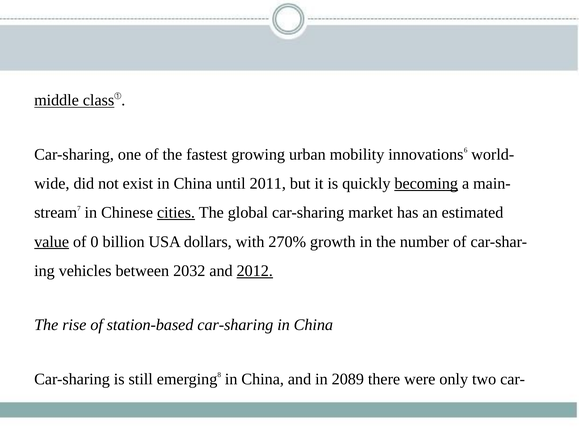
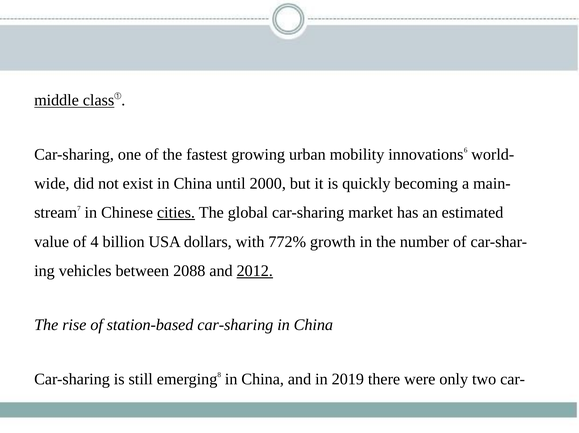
2011: 2011 -> 2000
becoming underline: present -> none
value underline: present -> none
0: 0 -> 4
270%: 270% -> 772%
2032: 2032 -> 2088
2089: 2089 -> 2019
